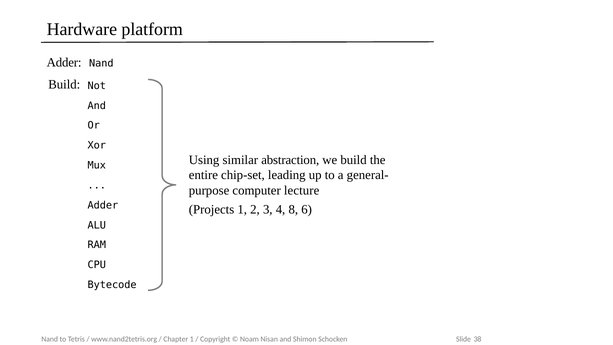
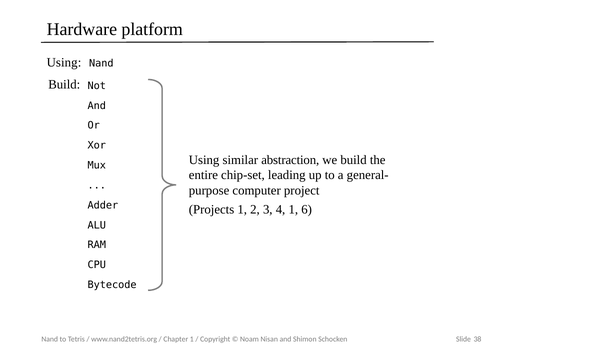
Adder at (64, 63): Adder -> Using
lecture: lecture -> project
4 8: 8 -> 1
